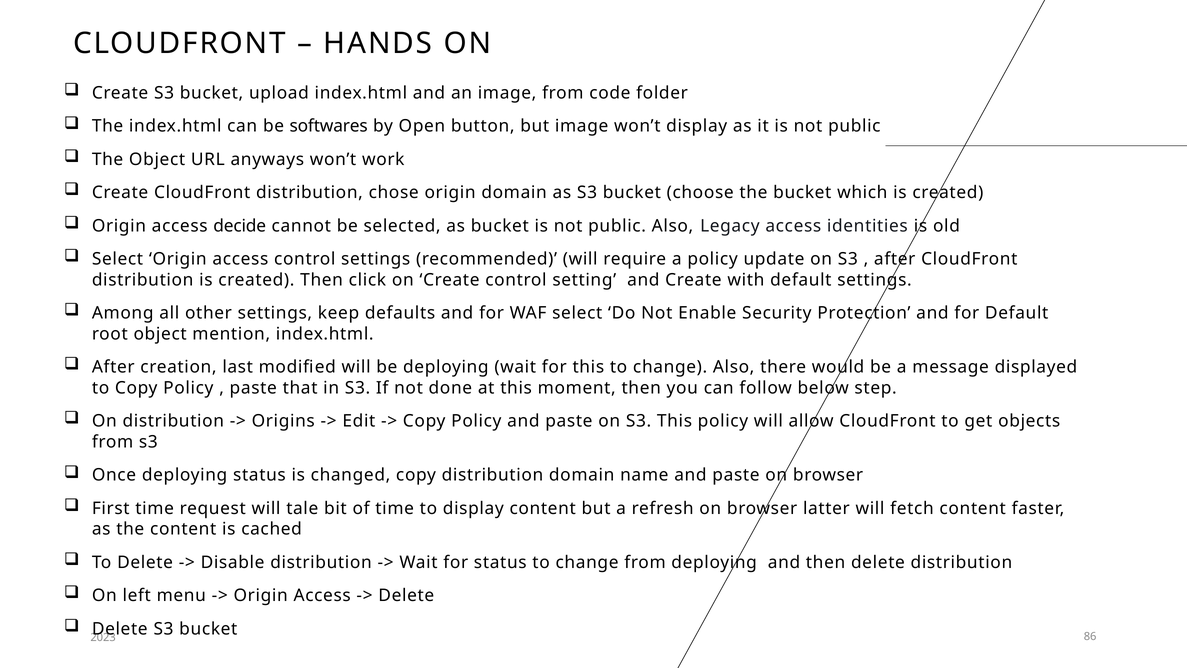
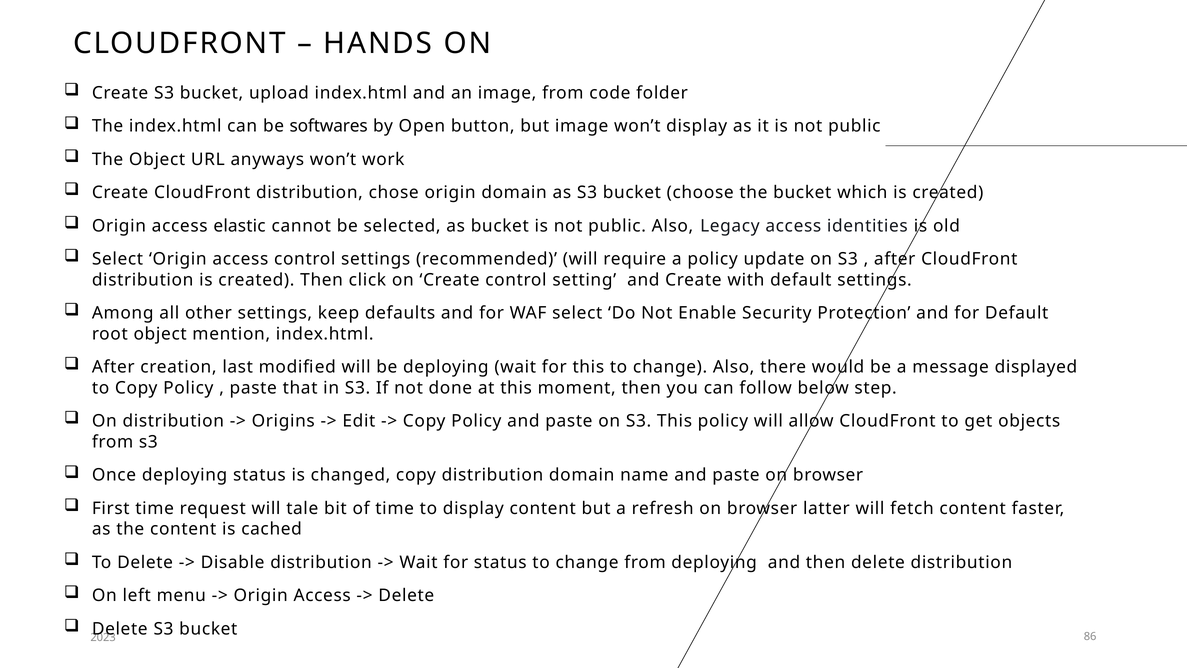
decide: decide -> elastic
